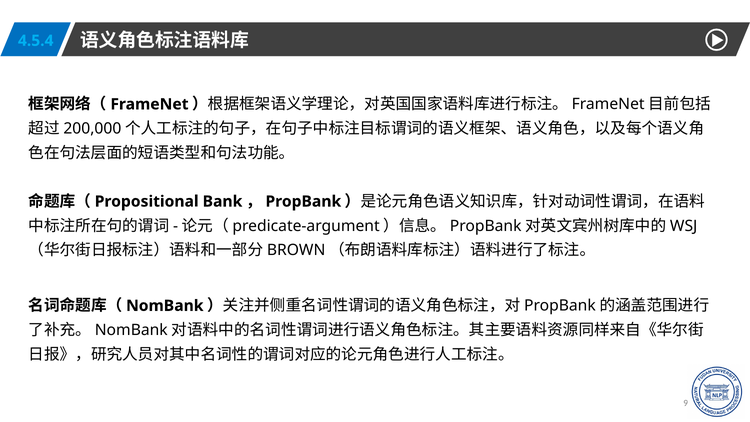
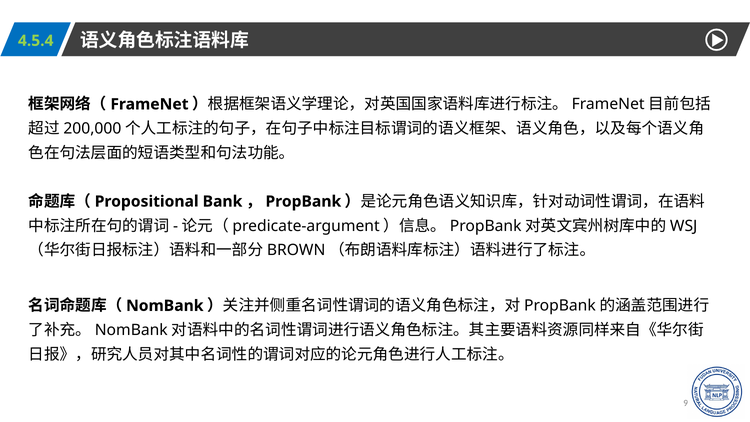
4.5.4 colour: light blue -> light green
